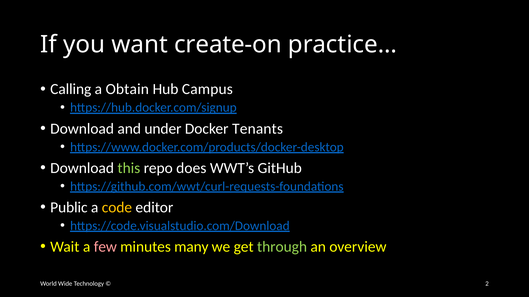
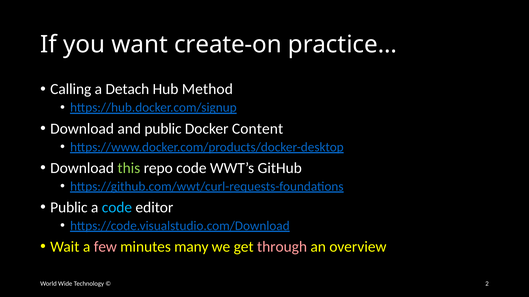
Obtain: Obtain -> Detach
Campus: Campus -> Method
and under: under -> public
Tenants: Tenants -> Content
repo does: does -> code
code at (117, 208) colour: yellow -> light blue
through colour: light green -> pink
